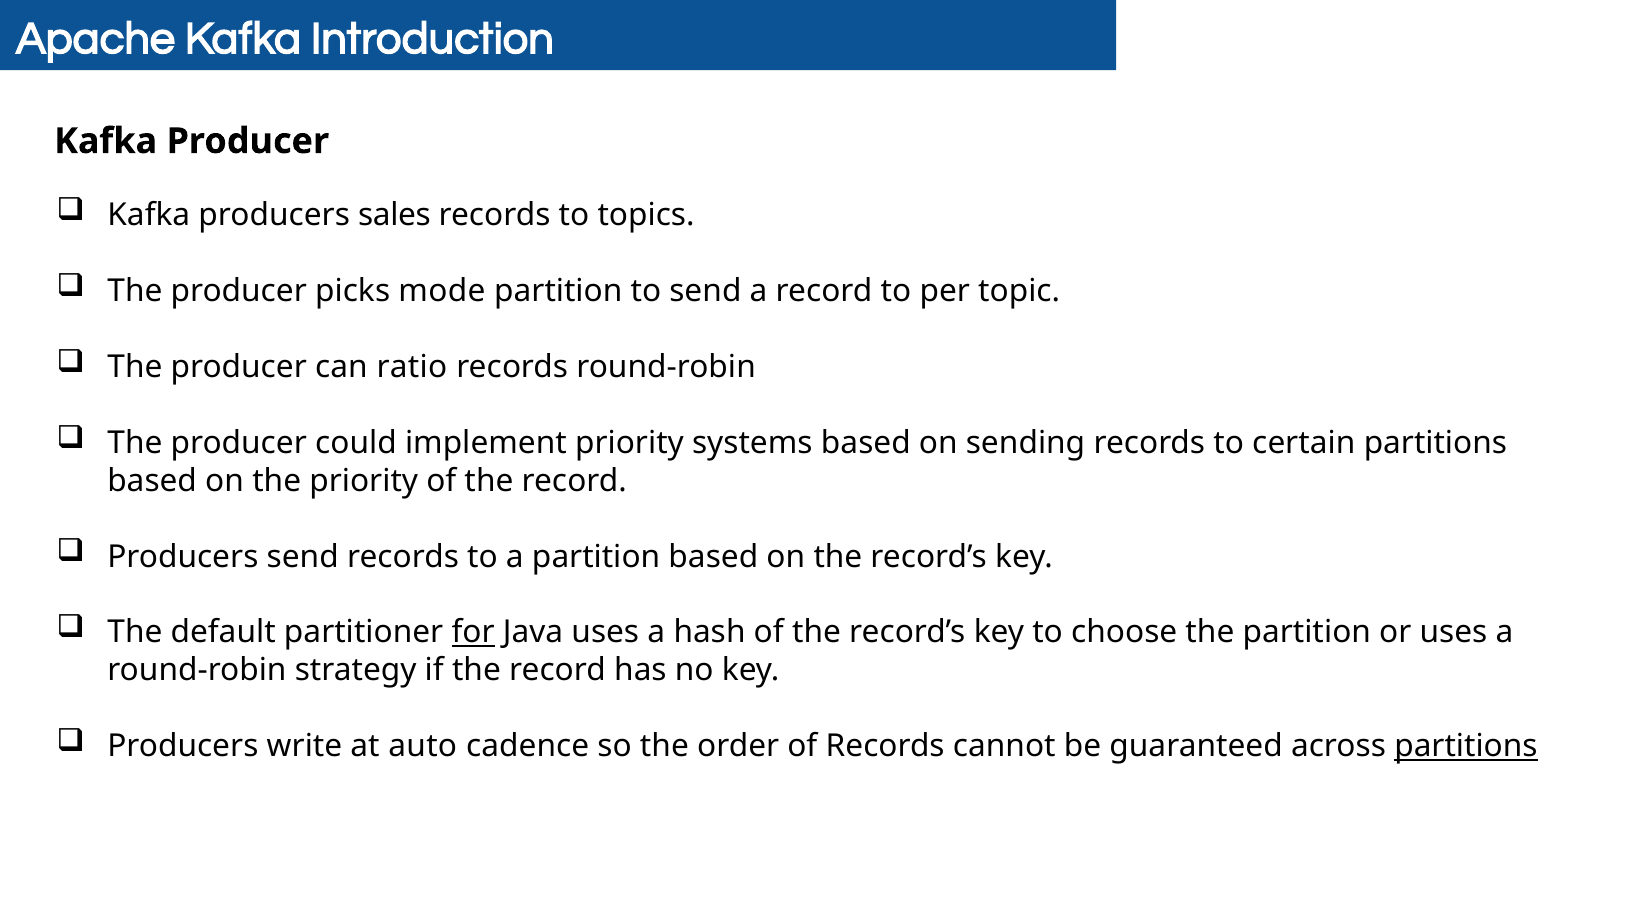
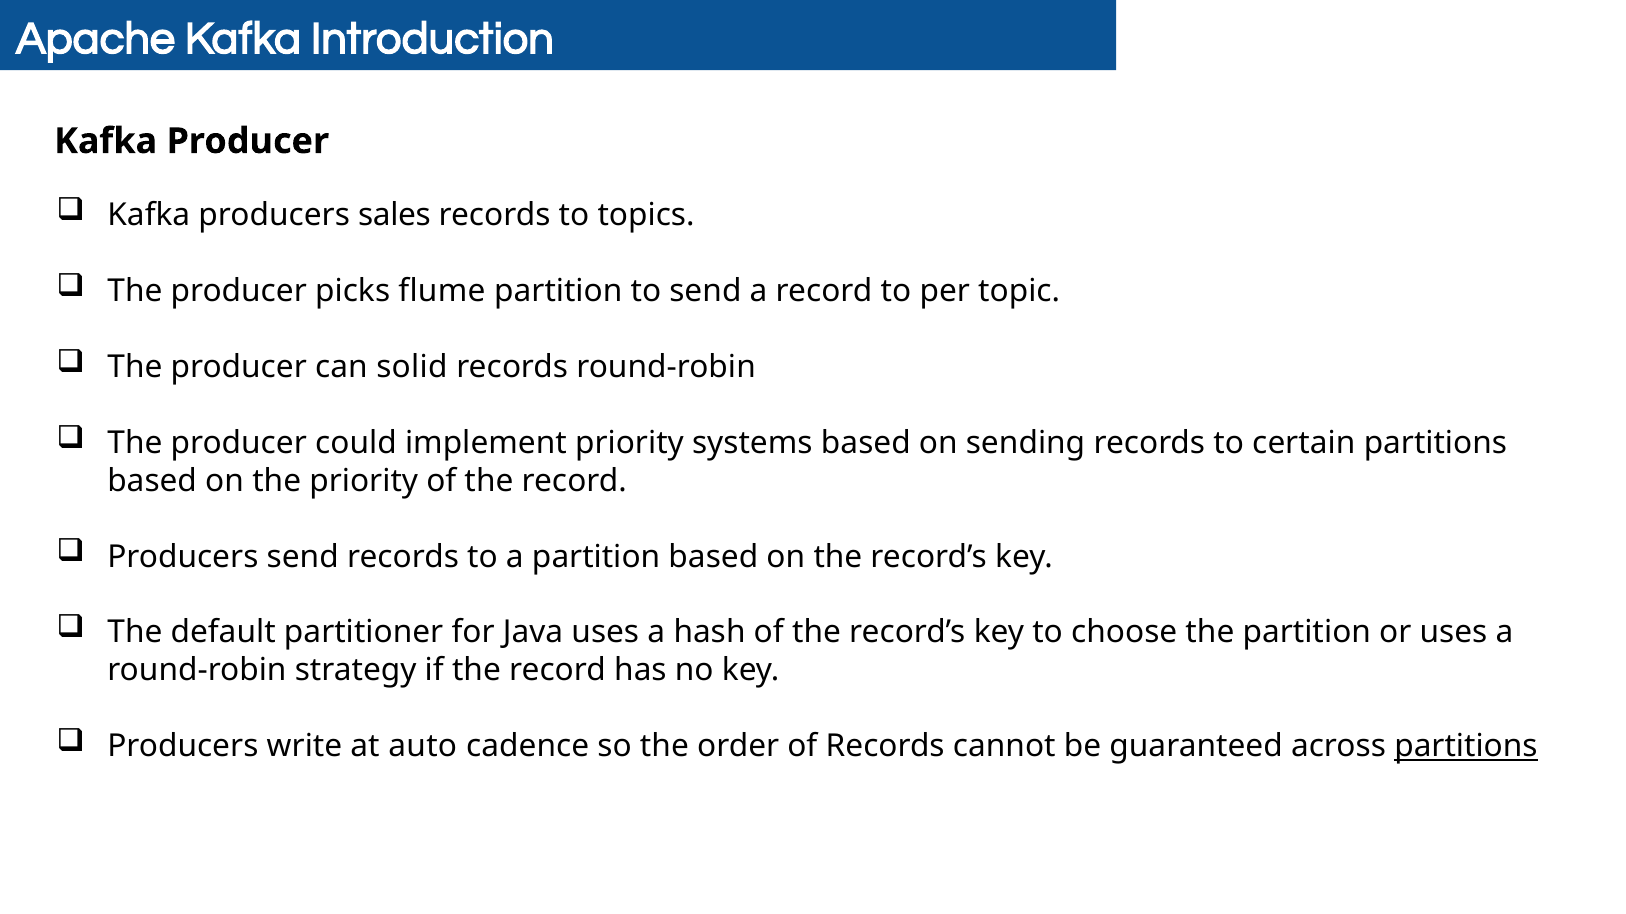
mode: mode -> flume
ratio: ratio -> solid
for underline: present -> none
